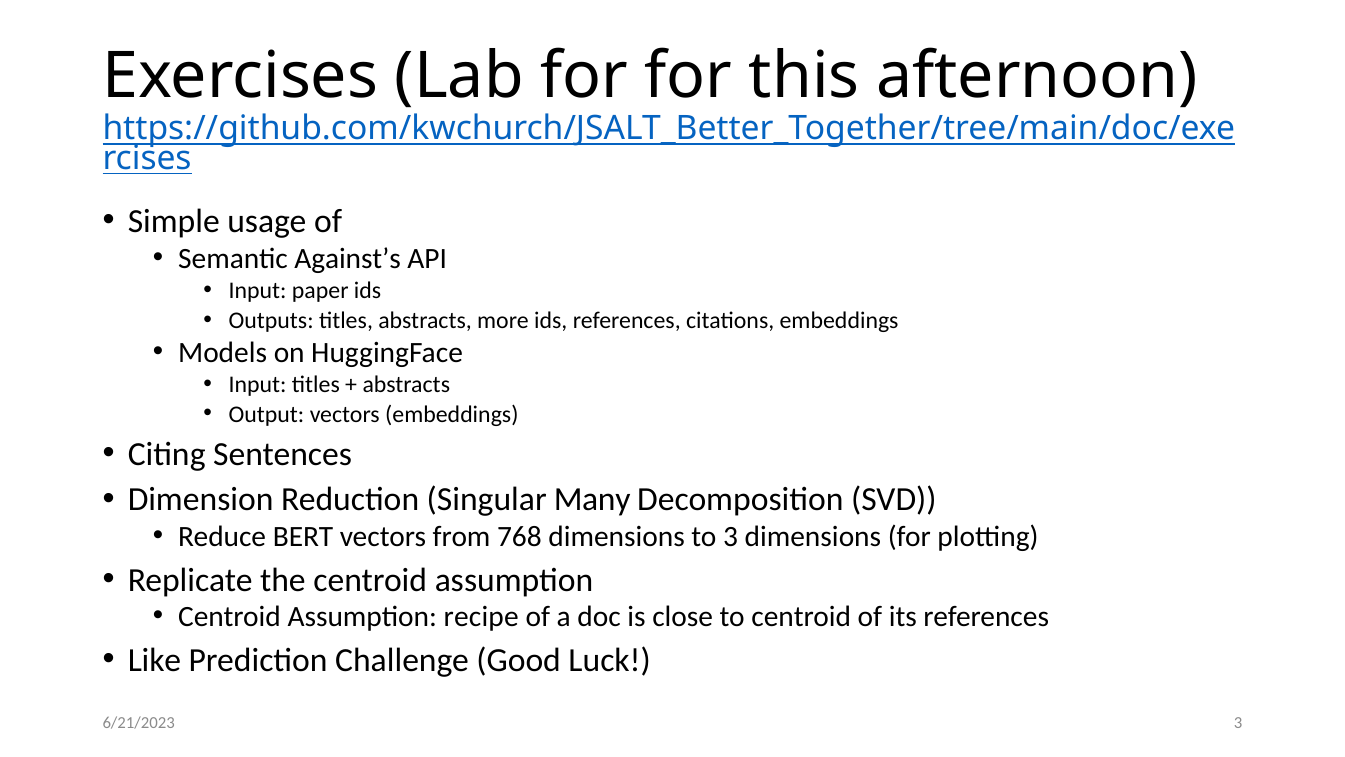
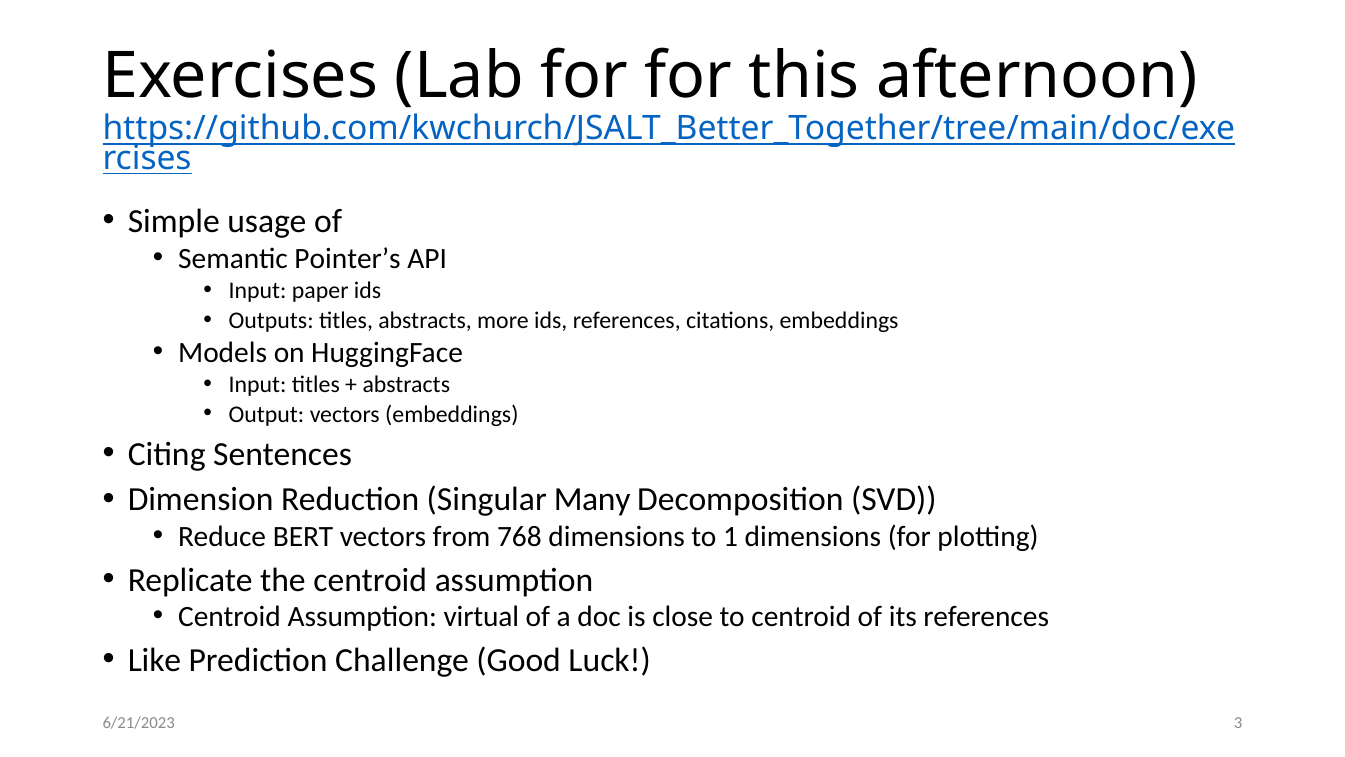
Against’s: Against’s -> Pointer’s
to 3: 3 -> 1
recipe: recipe -> virtual
